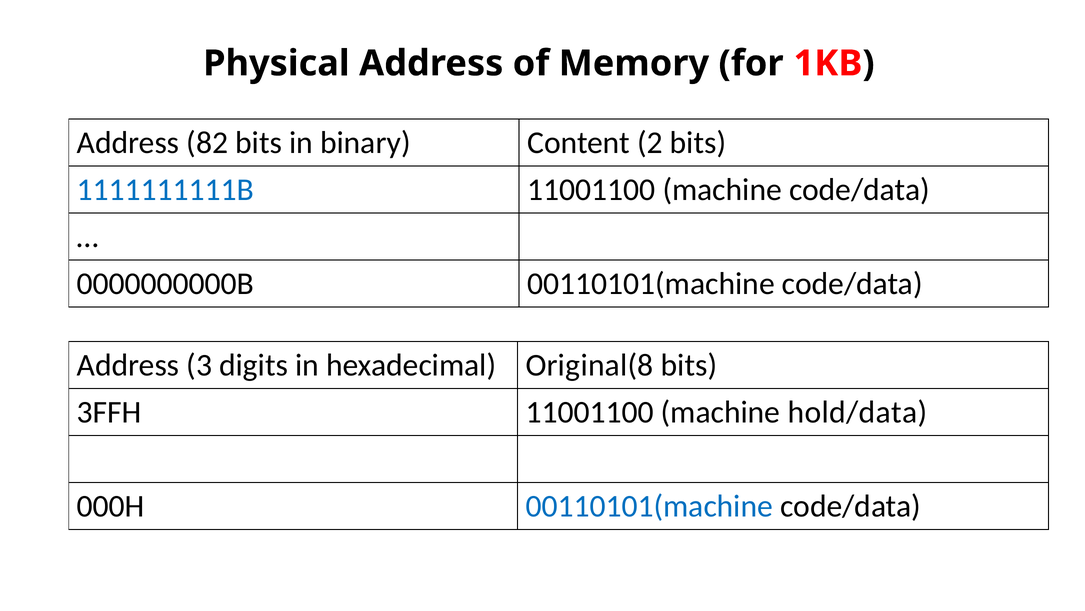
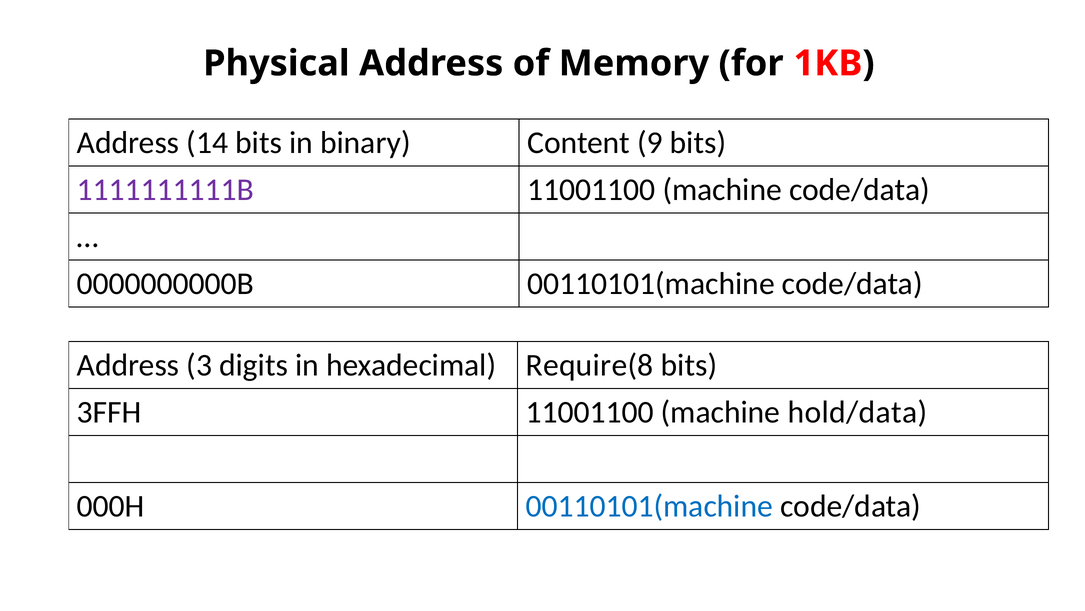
82: 82 -> 14
2: 2 -> 9
1111111111B colour: blue -> purple
Original(8: Original(8 -> Require(8
